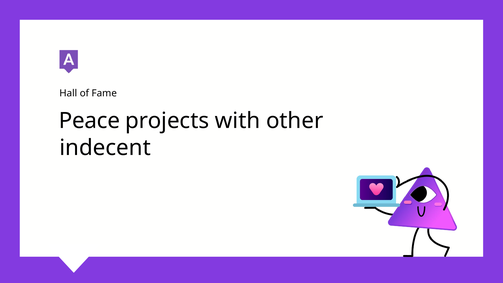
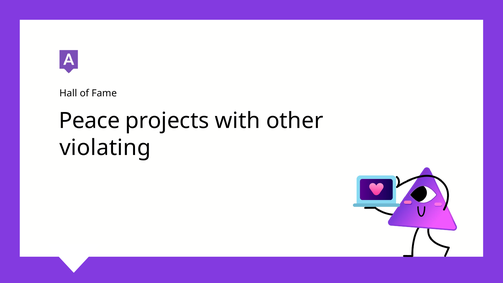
indecent: indecent -> violating
